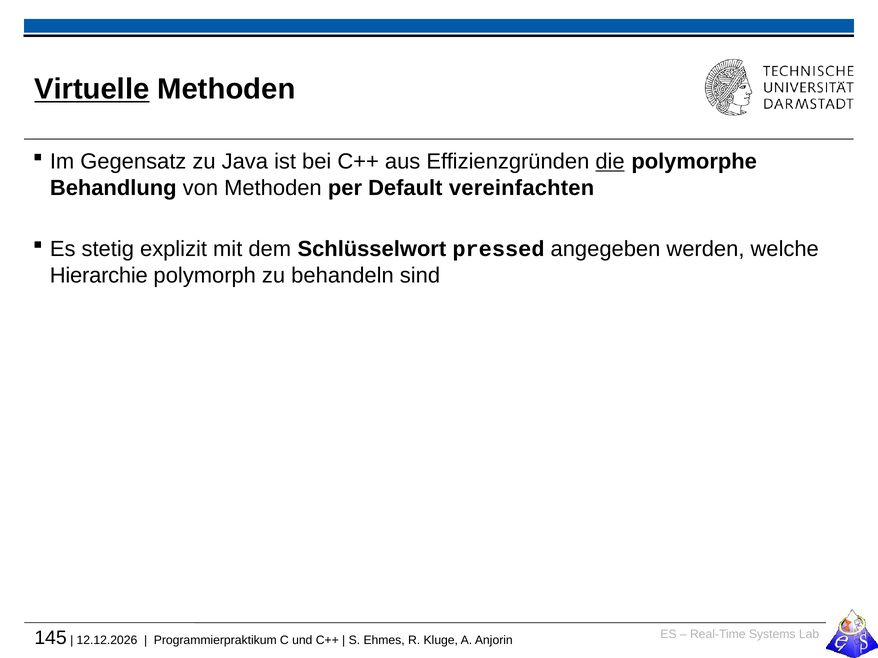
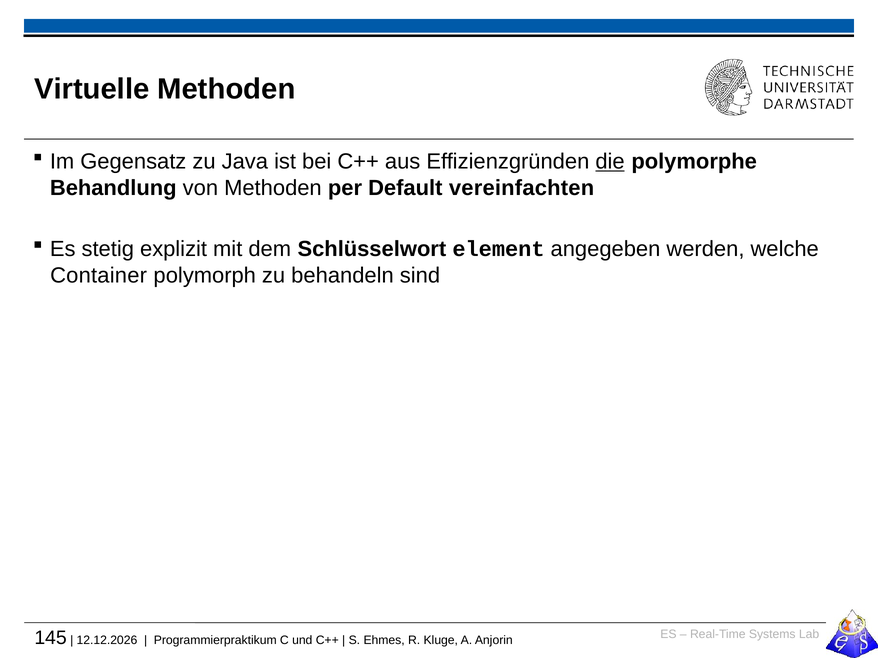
Virtuelle underline: present -> none
pressed: pressed -> element
Hierarchie: Hierarchie -> Container
